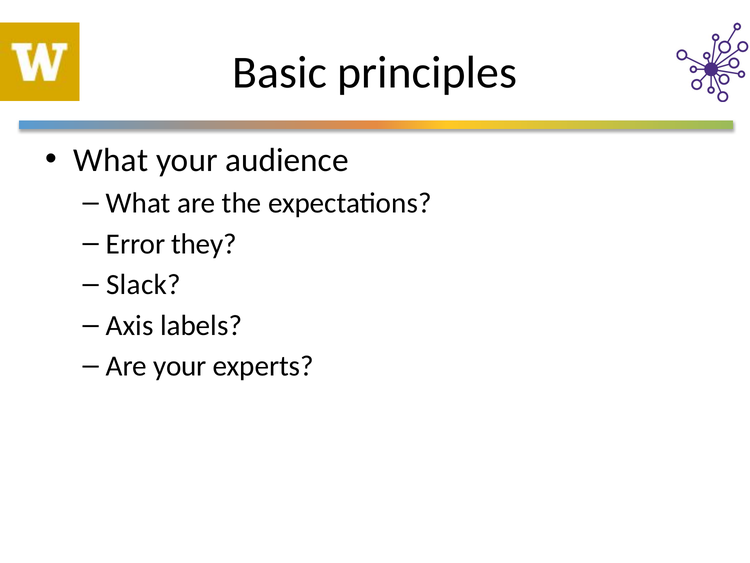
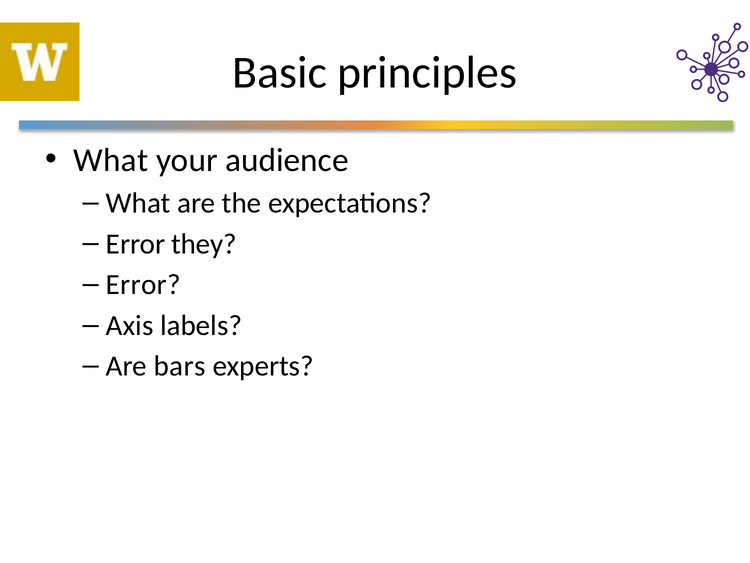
Slack at (143, 284): Slack -> Error
Are your: your -> bars
